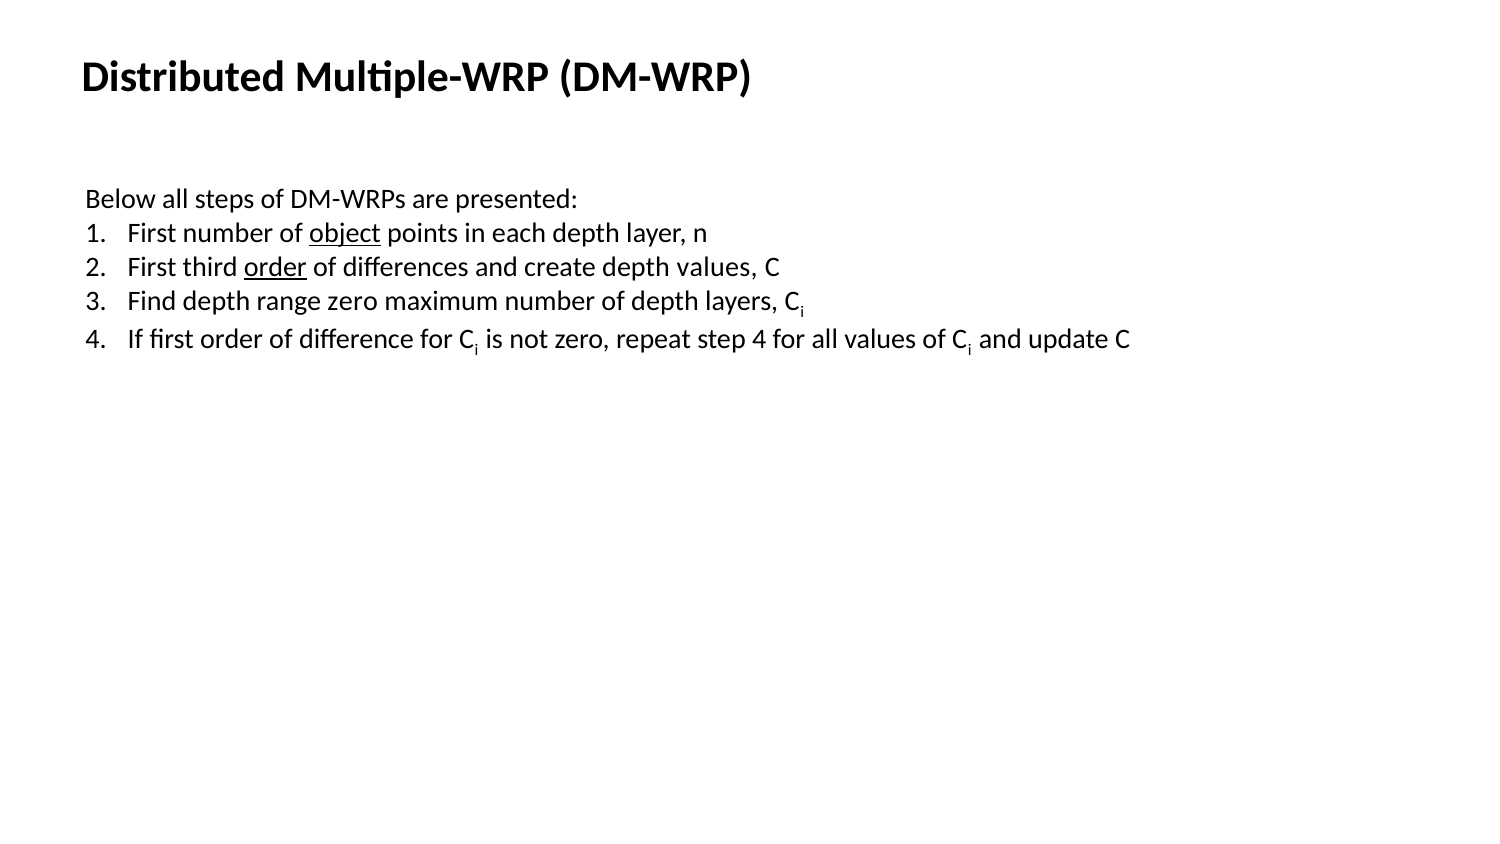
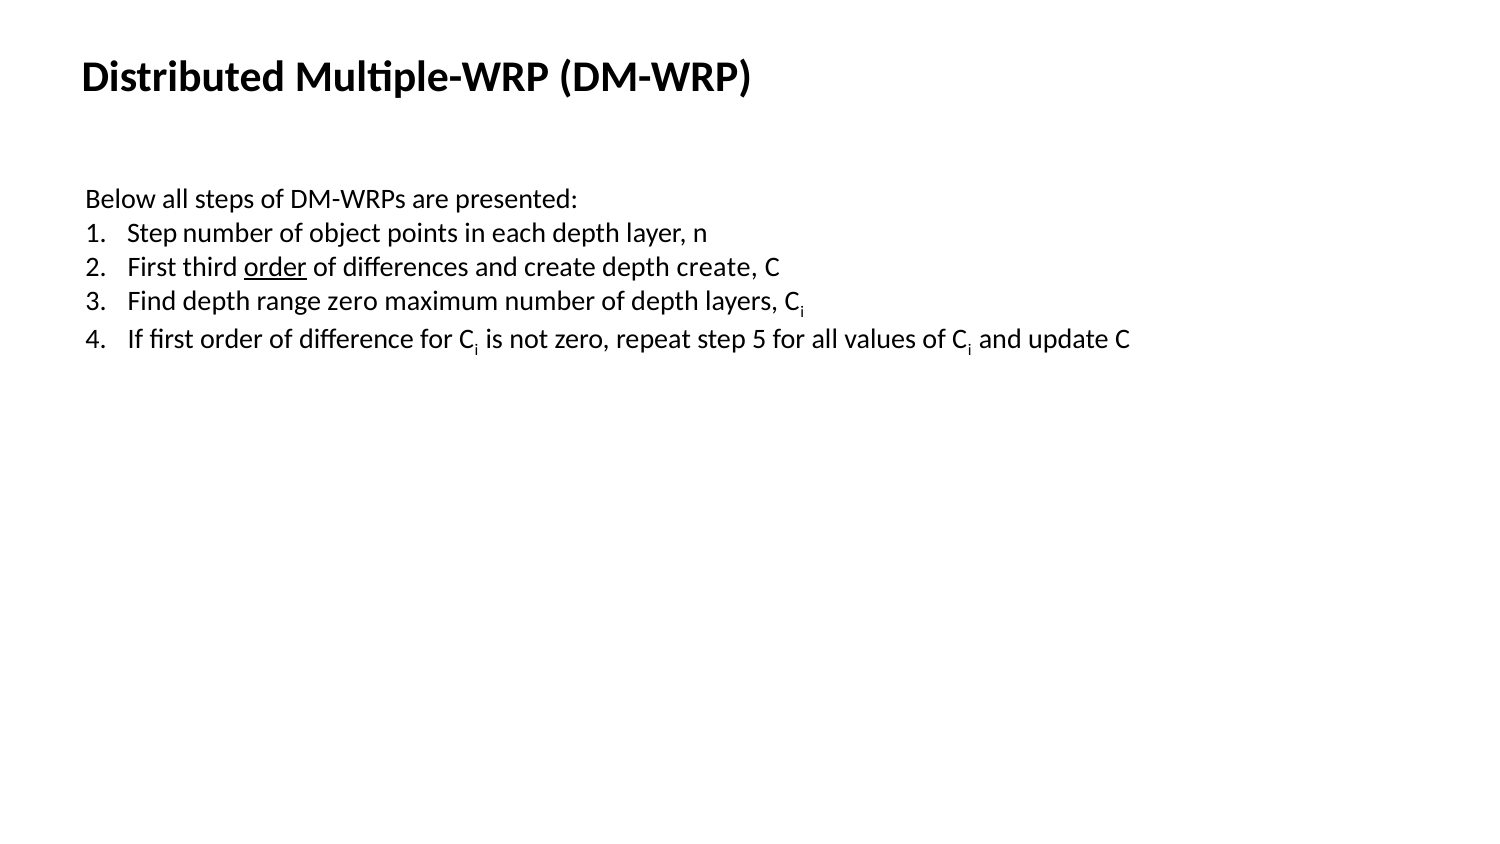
First at (152, 233): First -> Step
object underline: present -> none
depth values: values -> create
step 4: 4 -> 5
